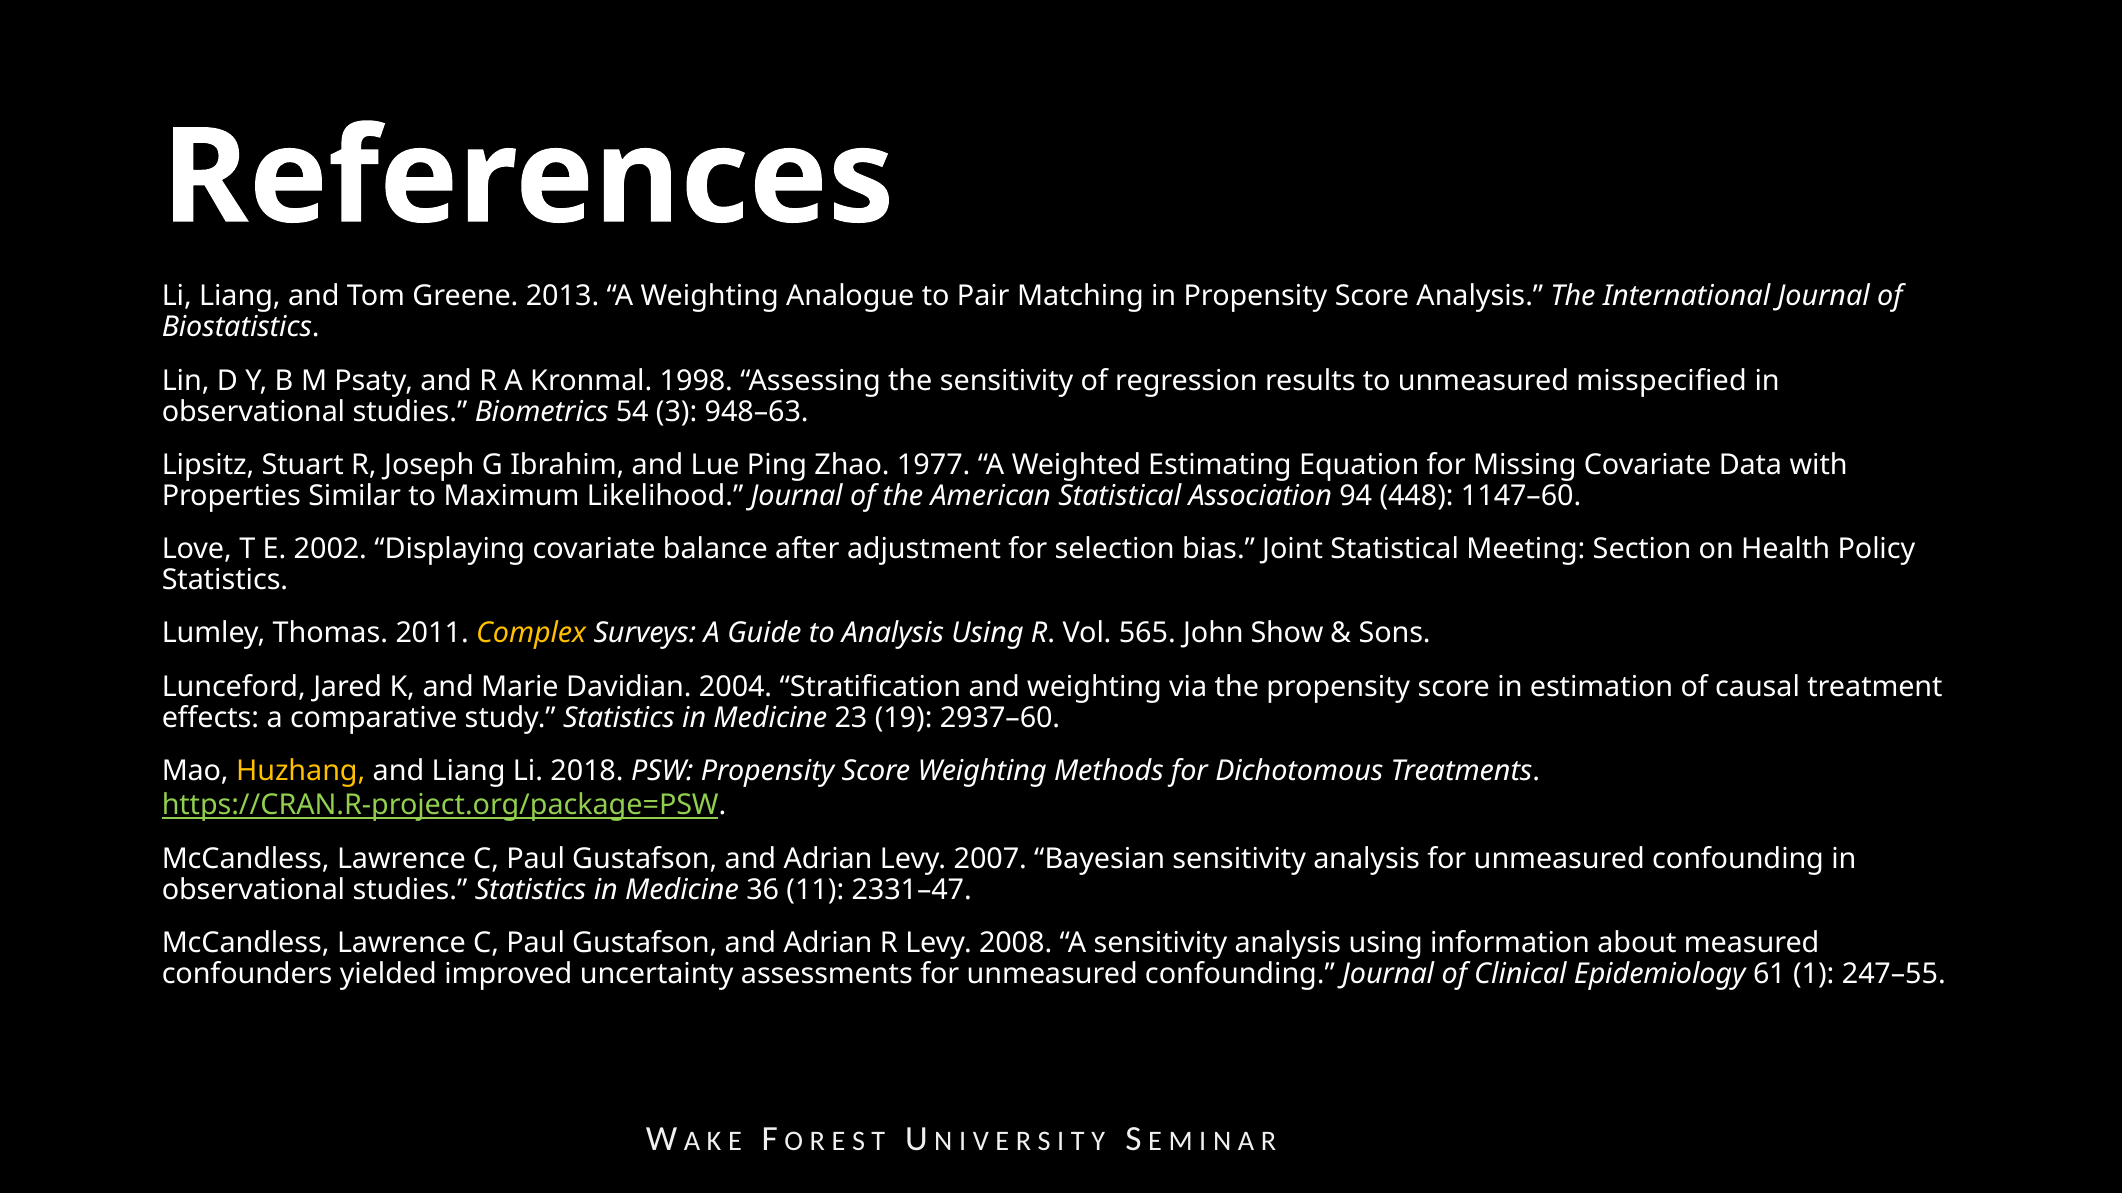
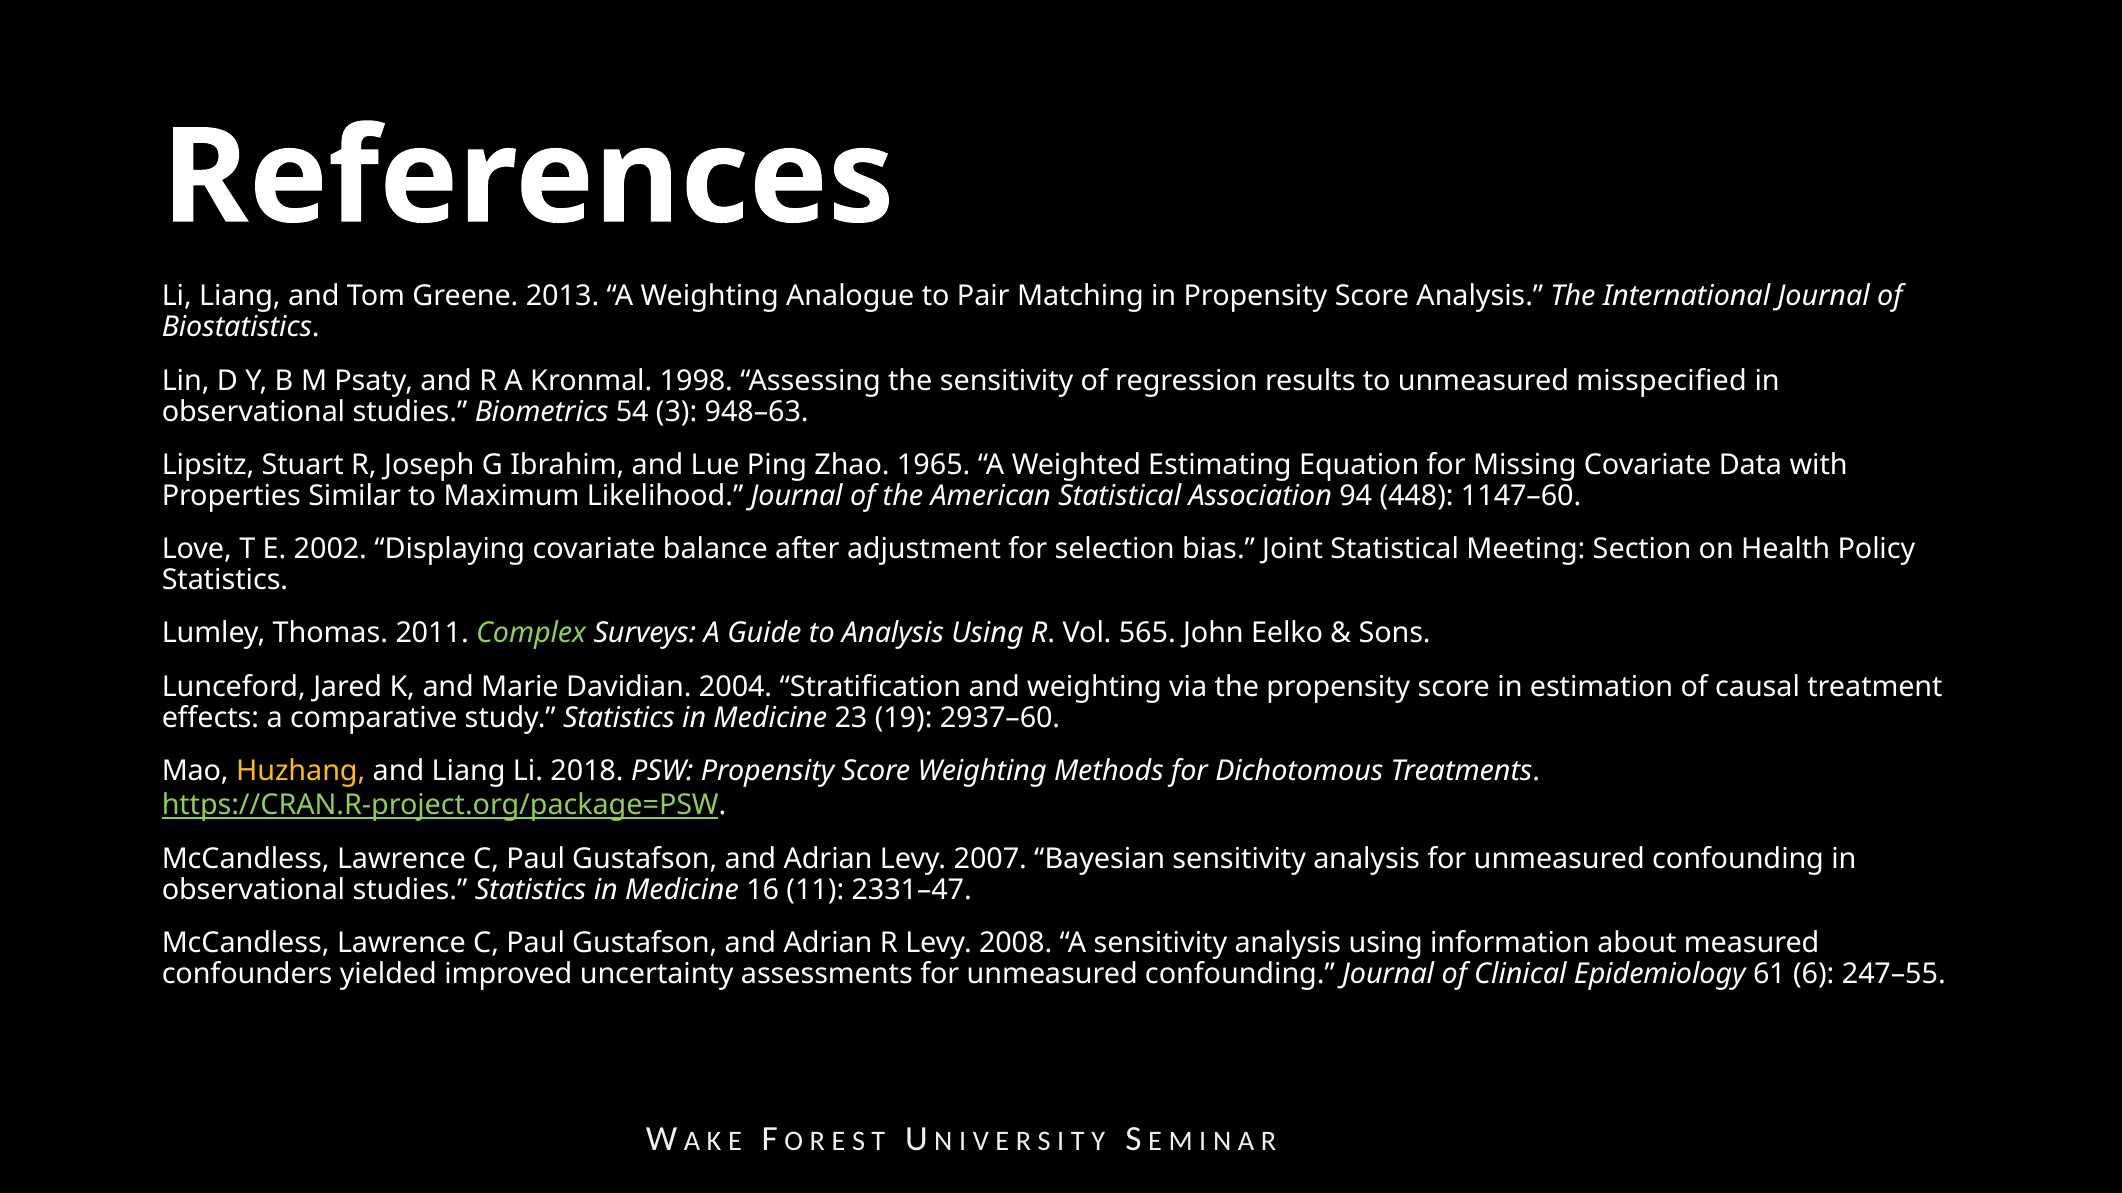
1977: 1977 -> 1965
Complex colour: yellow -> light green
Show: Show -> Eelko
36: 36 -> 16
1: 1 -> 6
